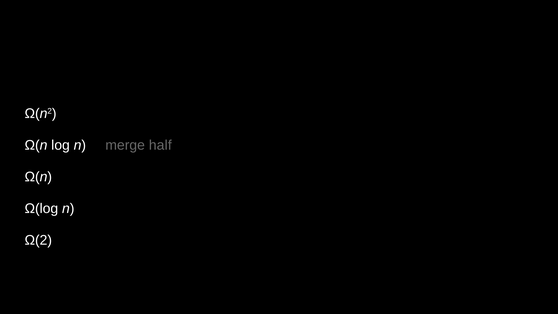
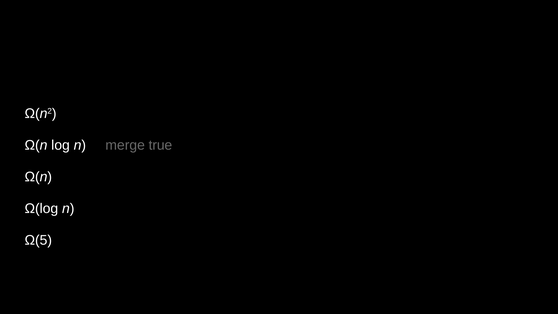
half: half -> true
Ω(2: Ω(2 -> Ω(5
